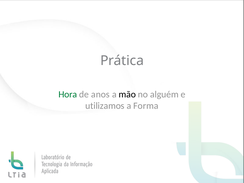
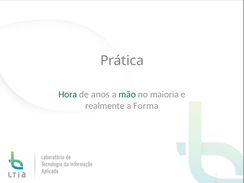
mão colour: black -> green
alguém: alguém -> maioria
utilizamos: utilizamos -> realmente
